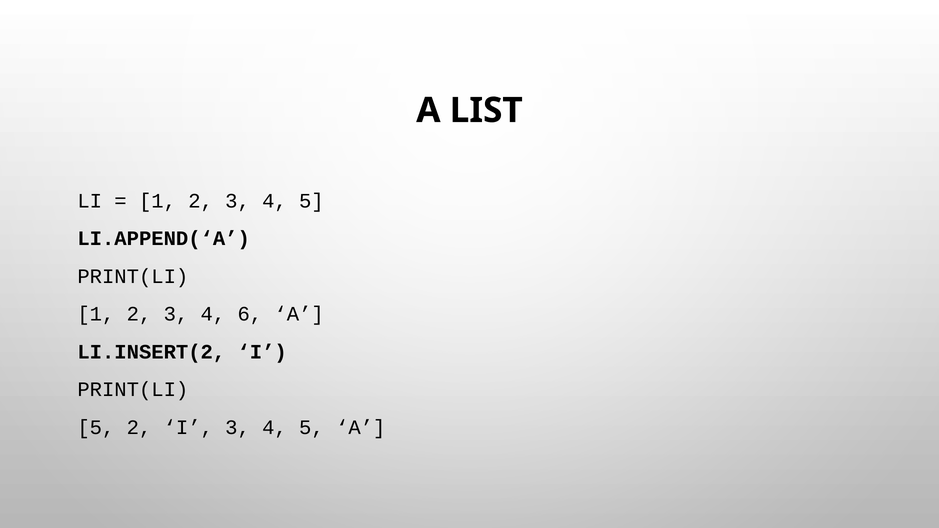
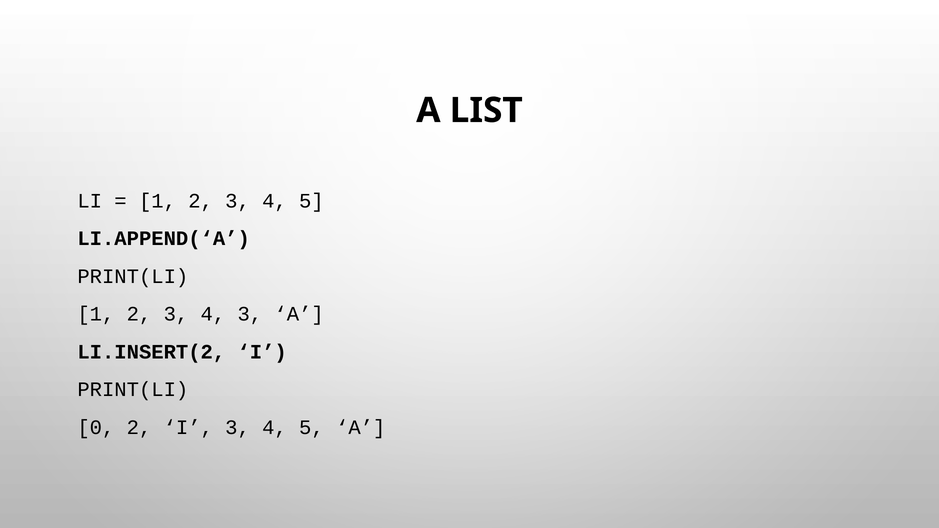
4 6: 6 -> 3
5 at (96, 428): 5 -> 0
